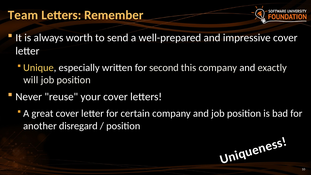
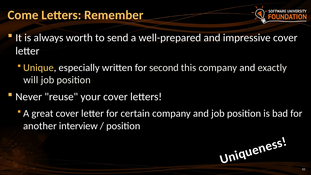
Team: Team -> Come
disregard: disregard -> interview
